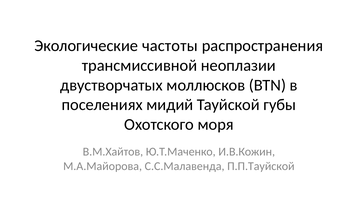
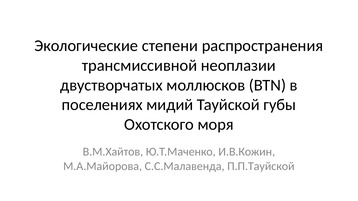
частоты: частоты -> степени
